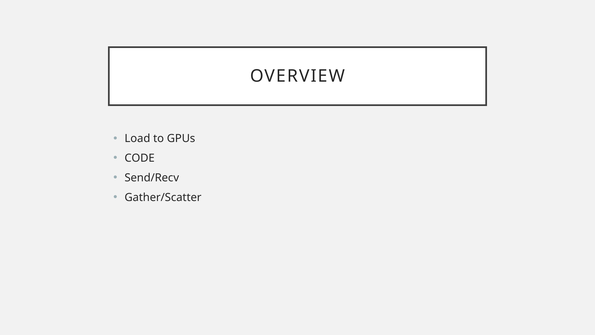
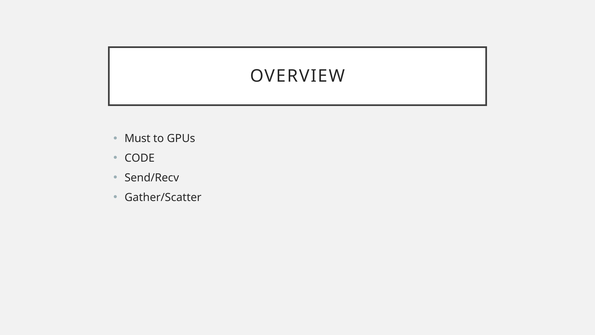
Load: Load -> Must
